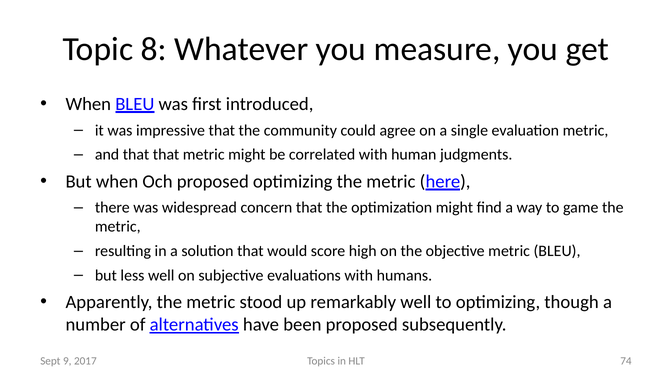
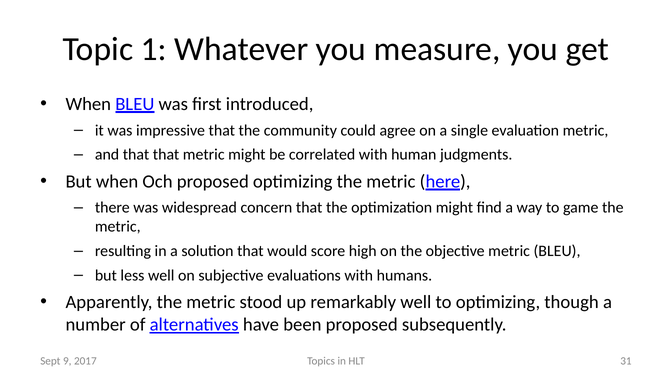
8: 8 -> 1
74: 74 -> 31
